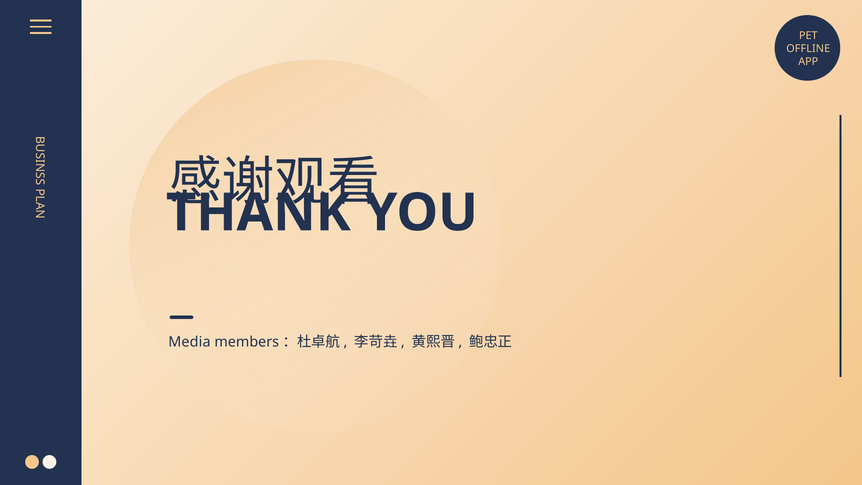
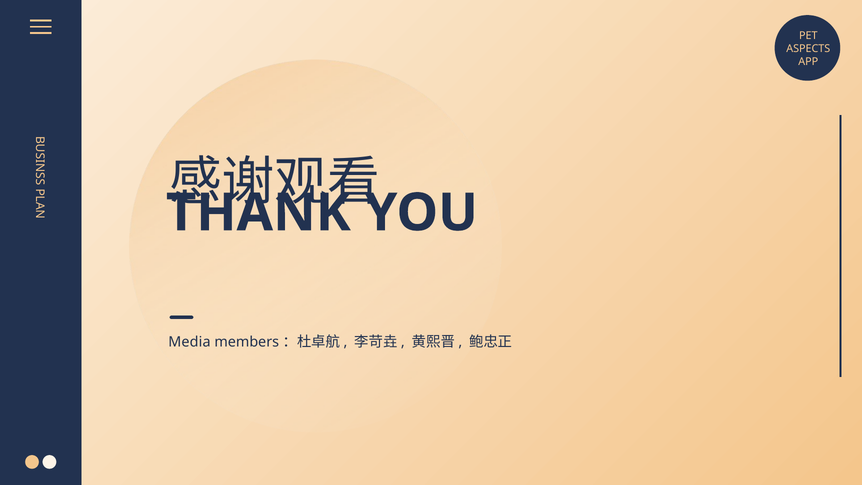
OFFLINE: OFFLINE -> ASPECTS
